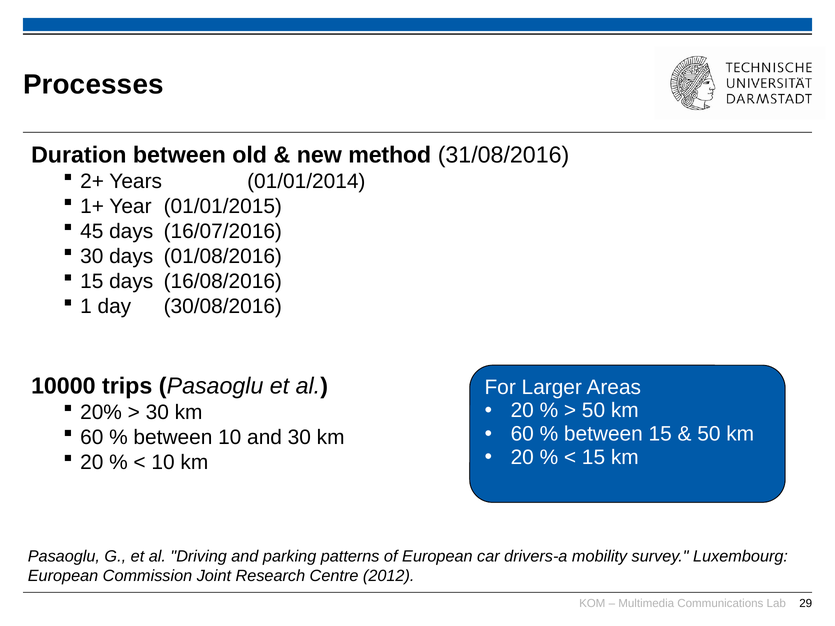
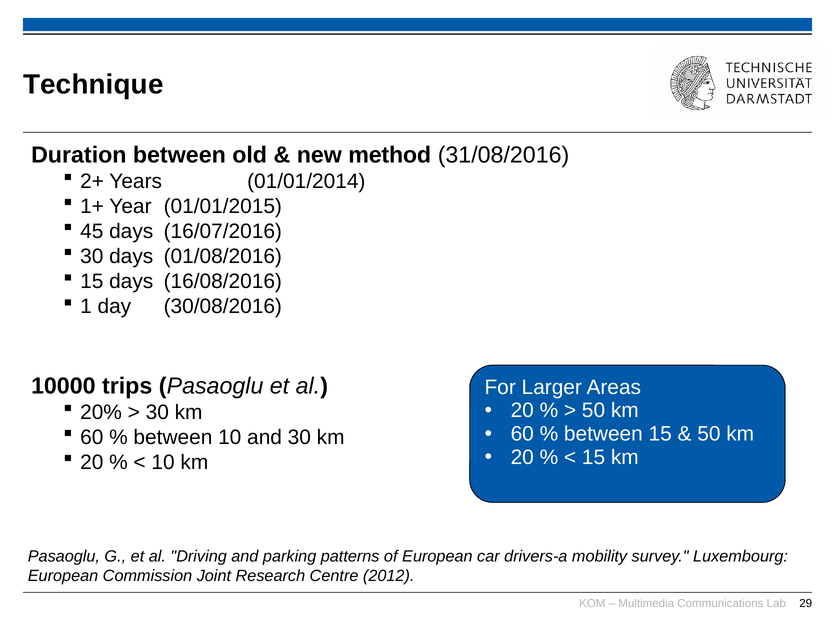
Processes: Processes -> Technique
